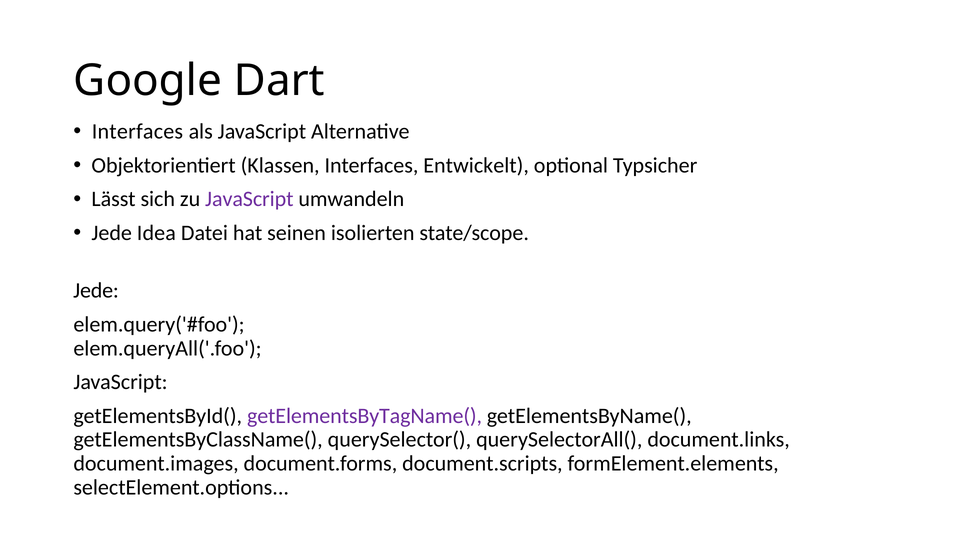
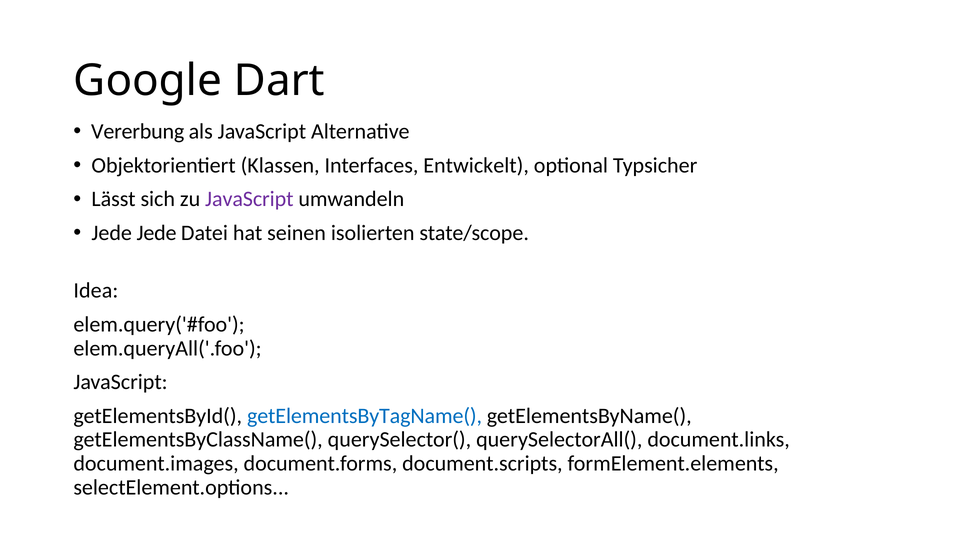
Interfaces at (137, 132): Interfaces -> Vererbung
Jede Idea: Idea -> Jede
Jede at (96, 291): Jede -> Idea
getElementsByTagName( colour: purple -> blue
